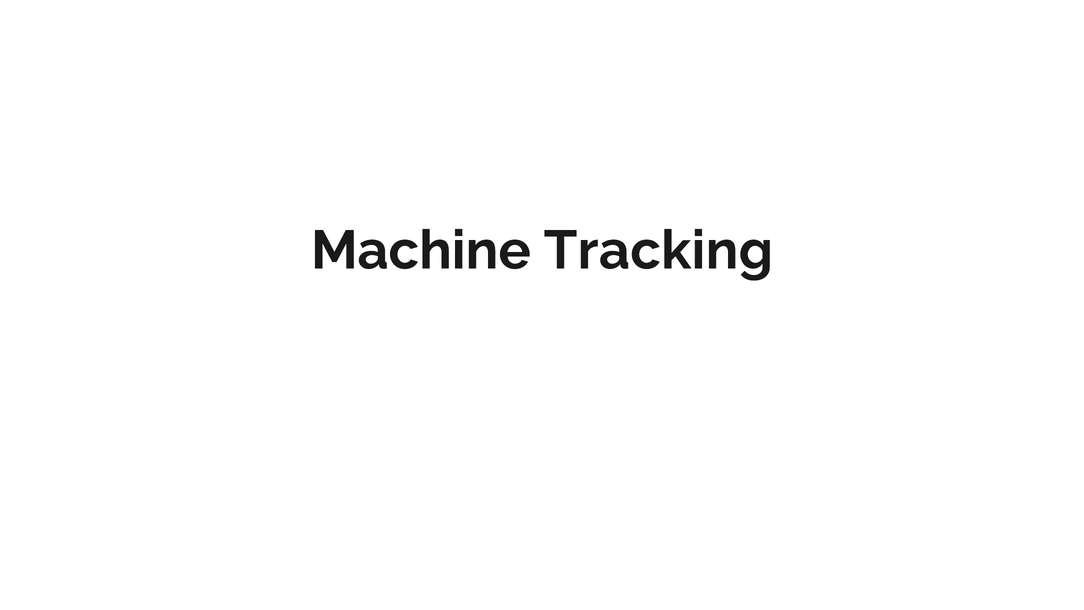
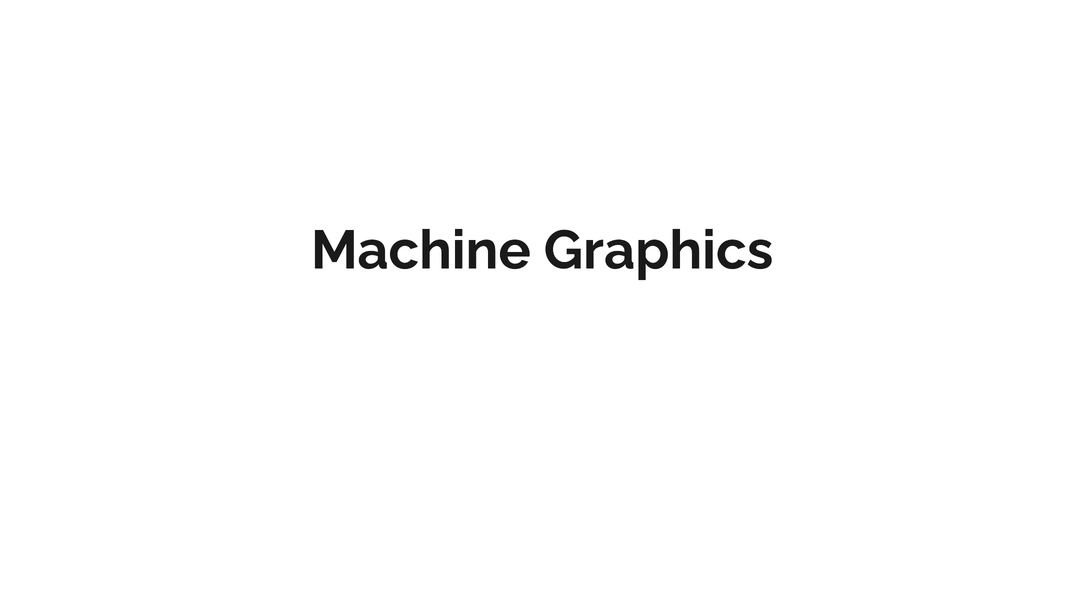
Tracking: Tracking -> Graphics
